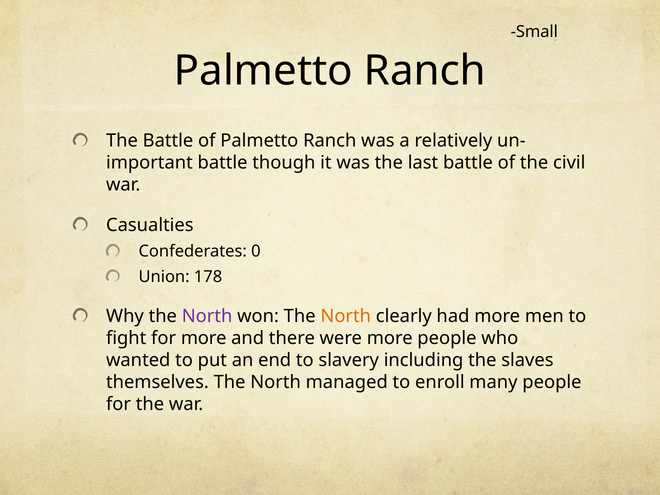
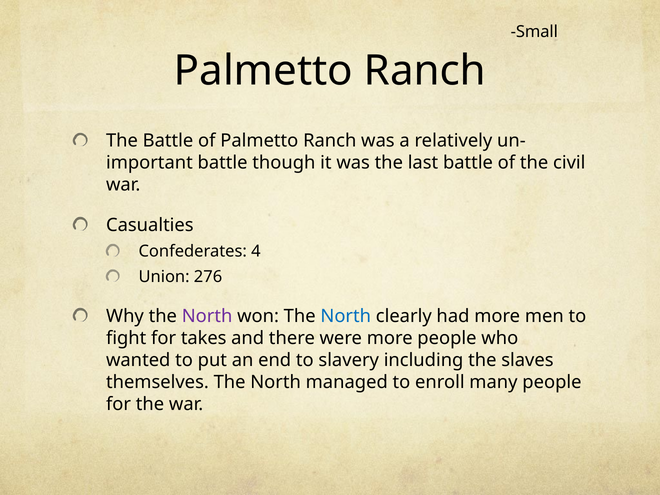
0: 0 -> 4
178: 178 -> 276
North at (346, 316) colour: orange -> blue
for more: more -> takes
